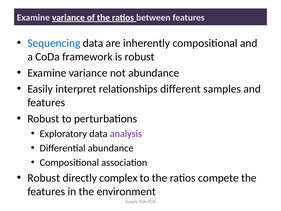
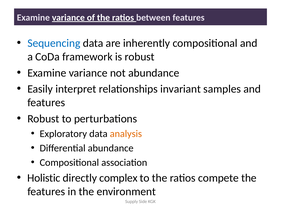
different: different -> invariant
analysis colour: purple -> orange
Robust at (44, 178): Robust -> Holistic
